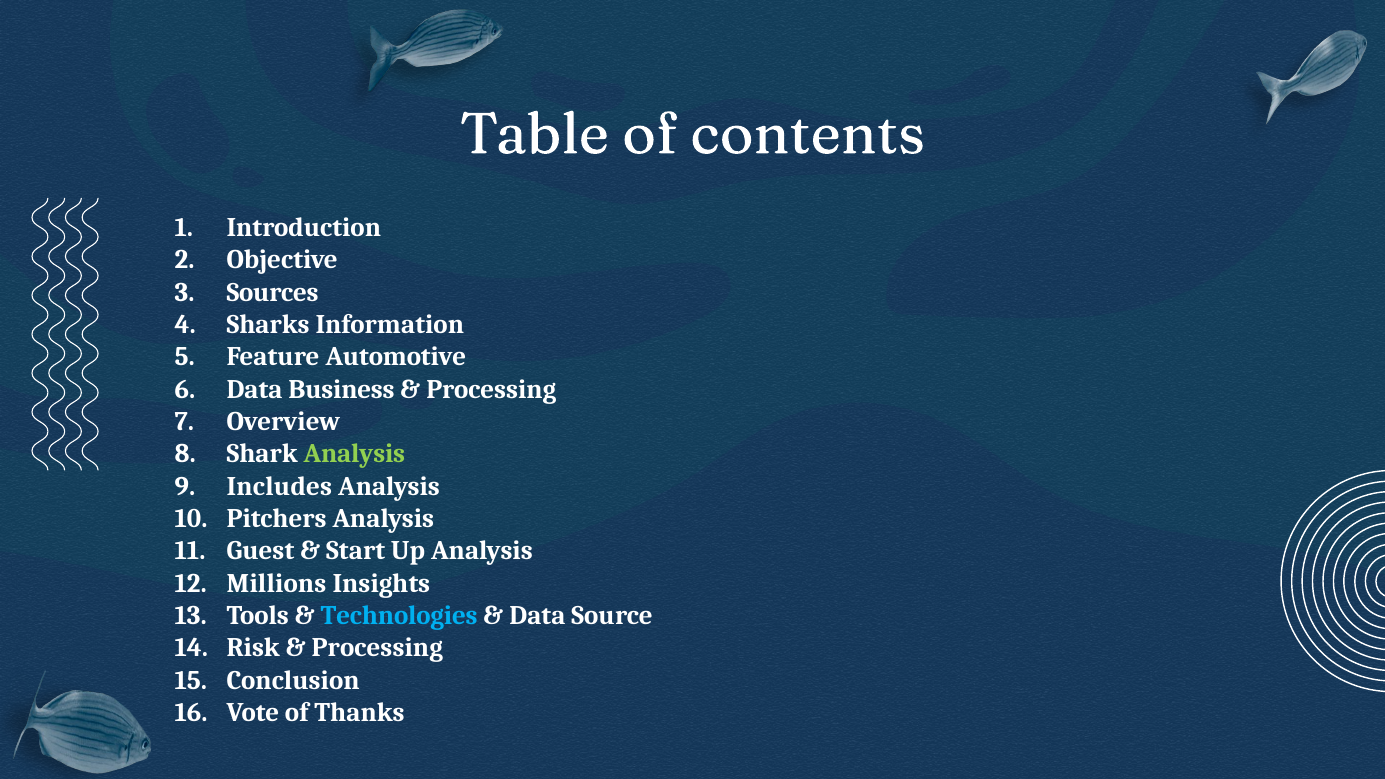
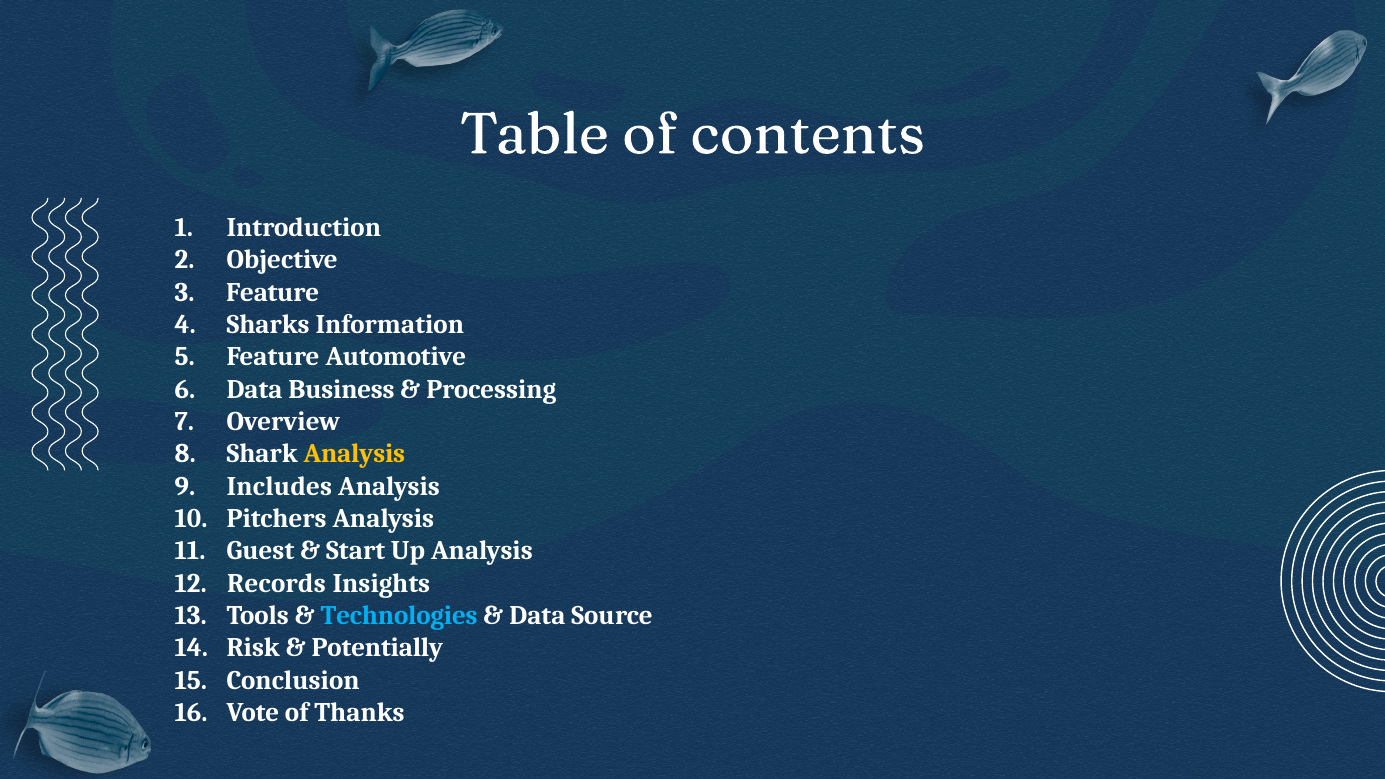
Sources at (273, 292): Sources -> Feature
Analysis at (354, 454) colour: light green -> yellow
Millions: Millions -> Records
Processing at (377, 648): Processing -> Potentially
